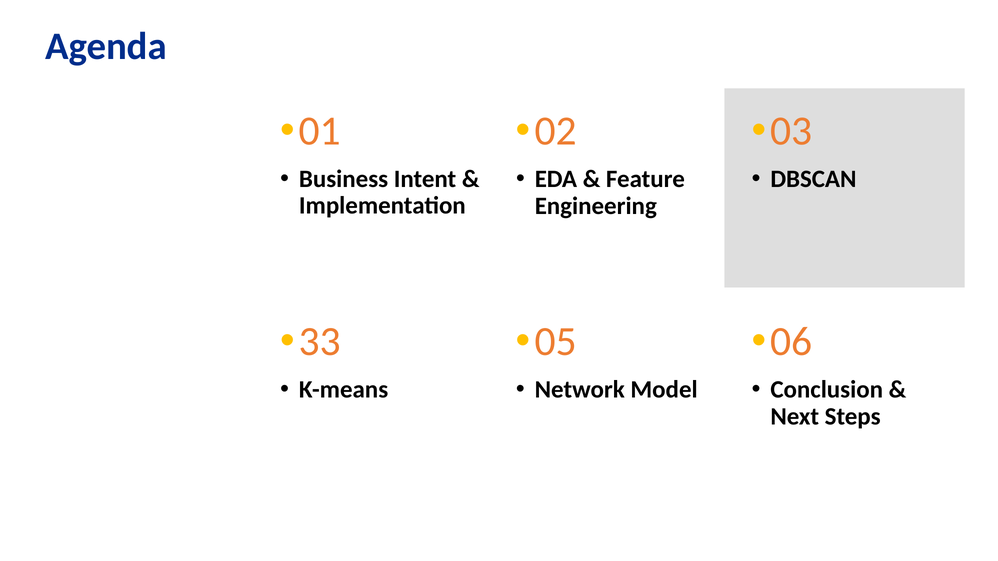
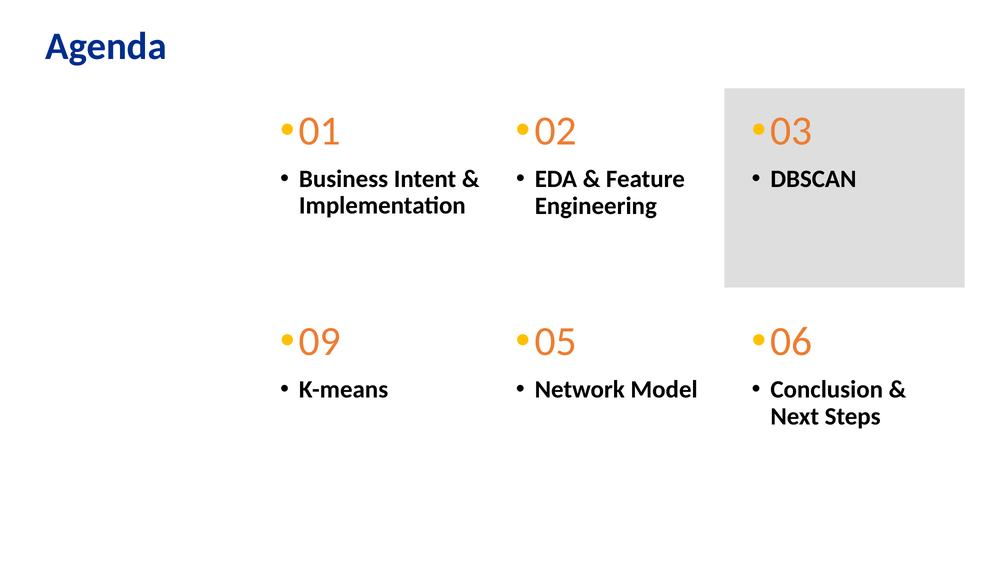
33: 33 -> 09
